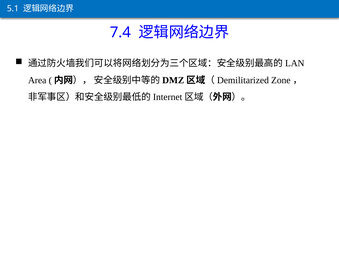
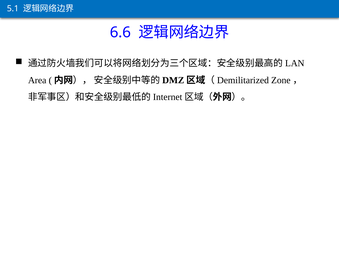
7.4: 7.4 -> 6.6
